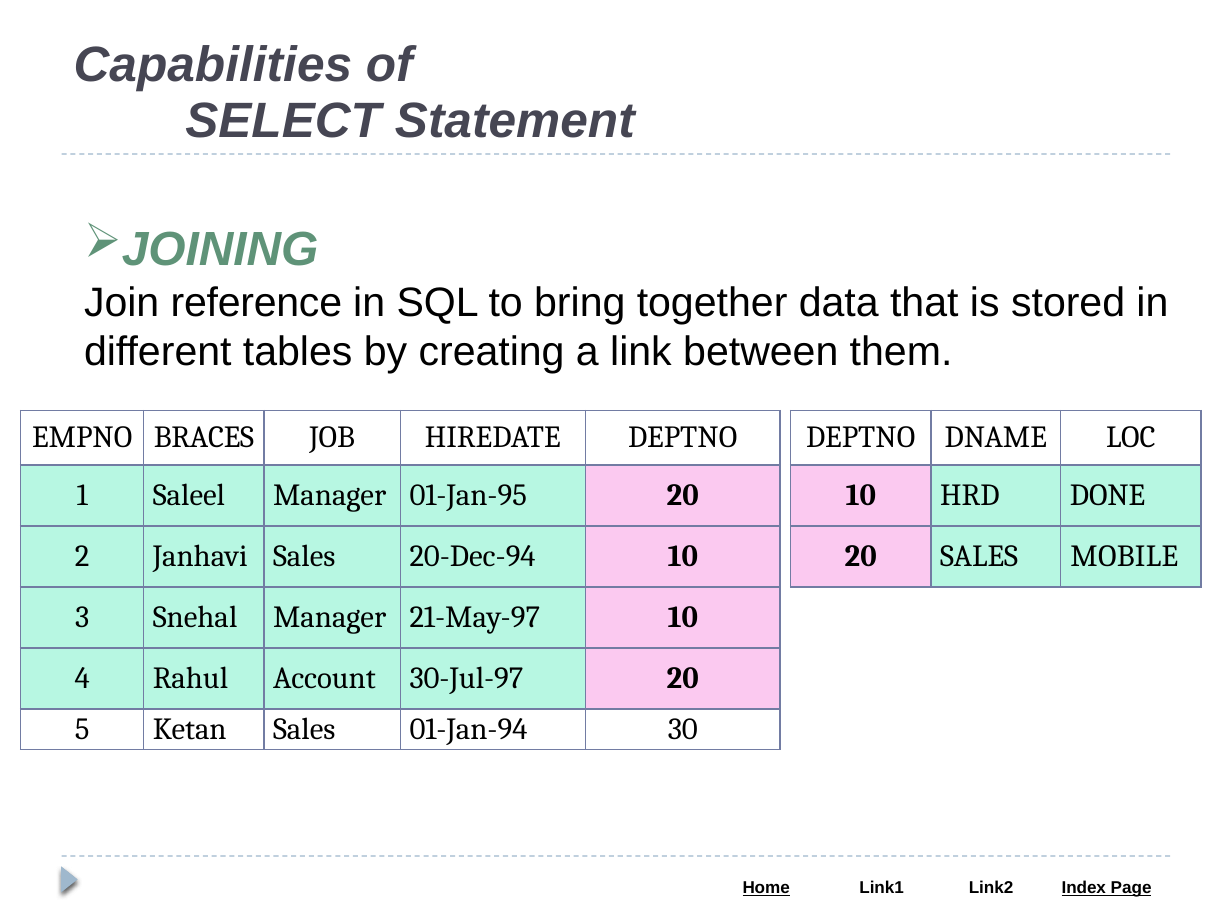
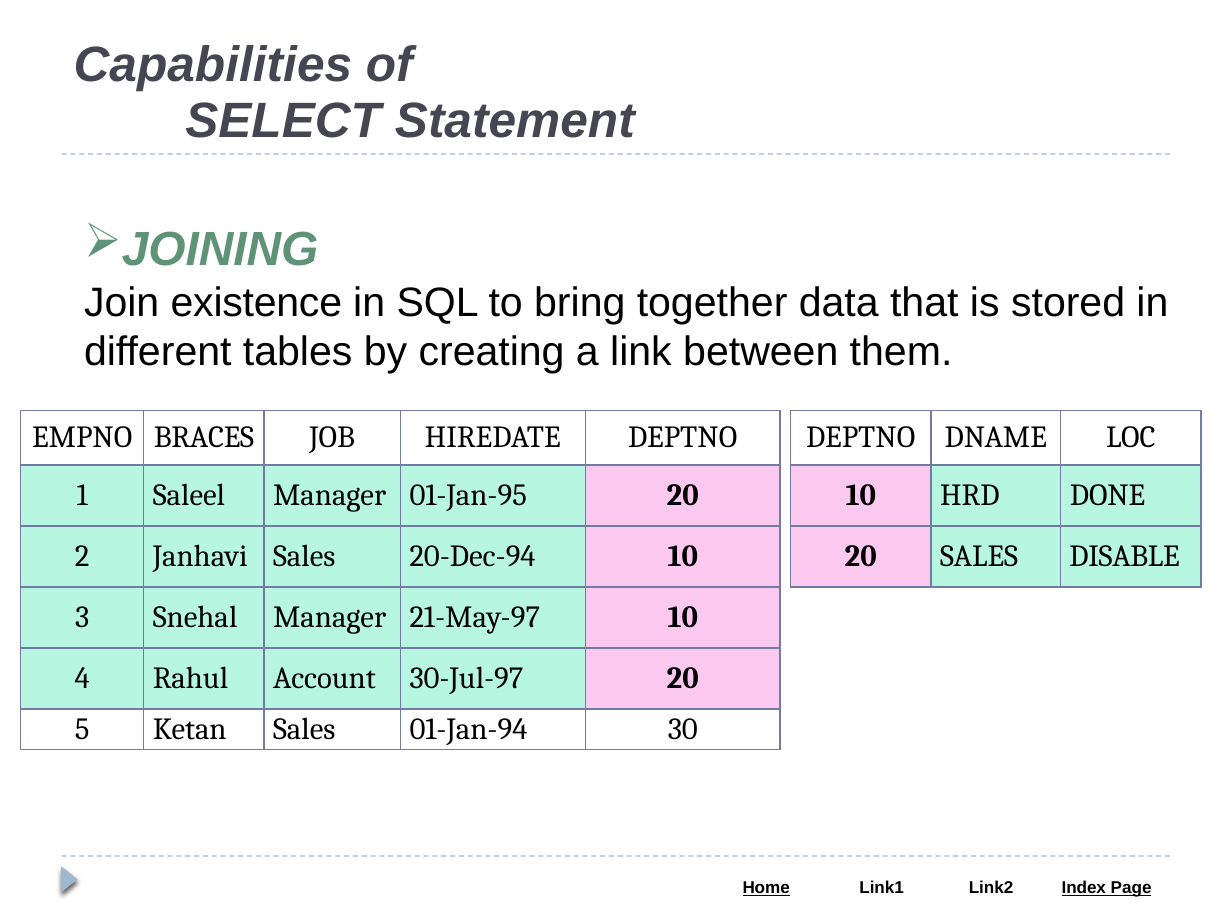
reference: reference -> existence
MOBILE: MOBILE -> DISABLE
